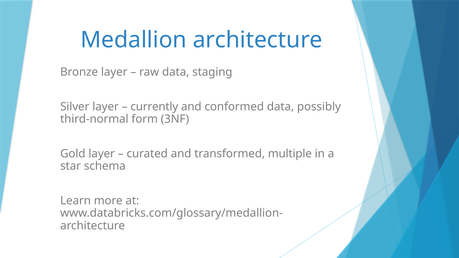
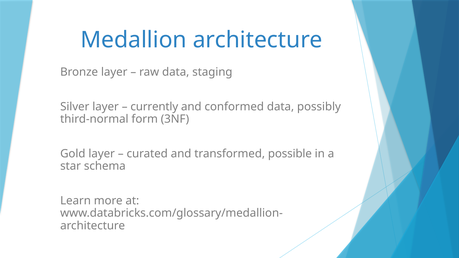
multiple: multiple -> possible
